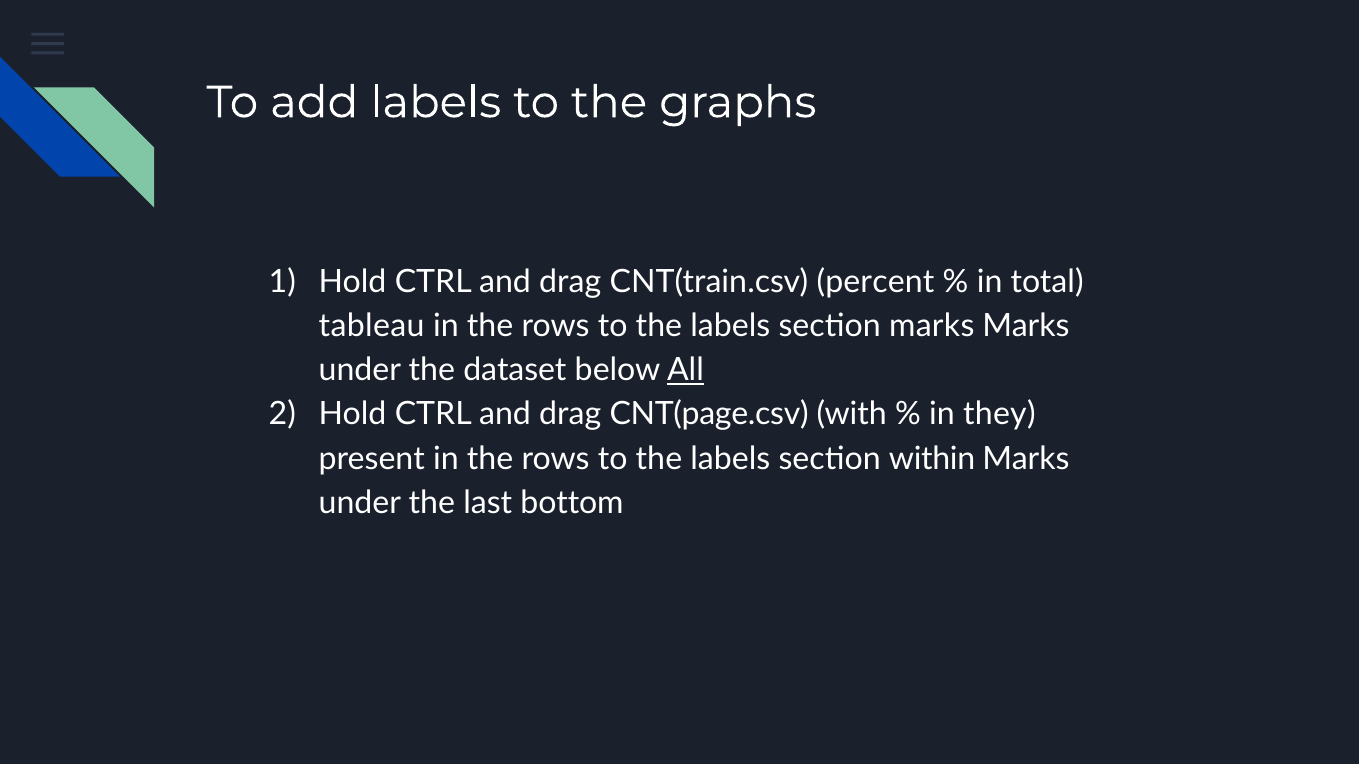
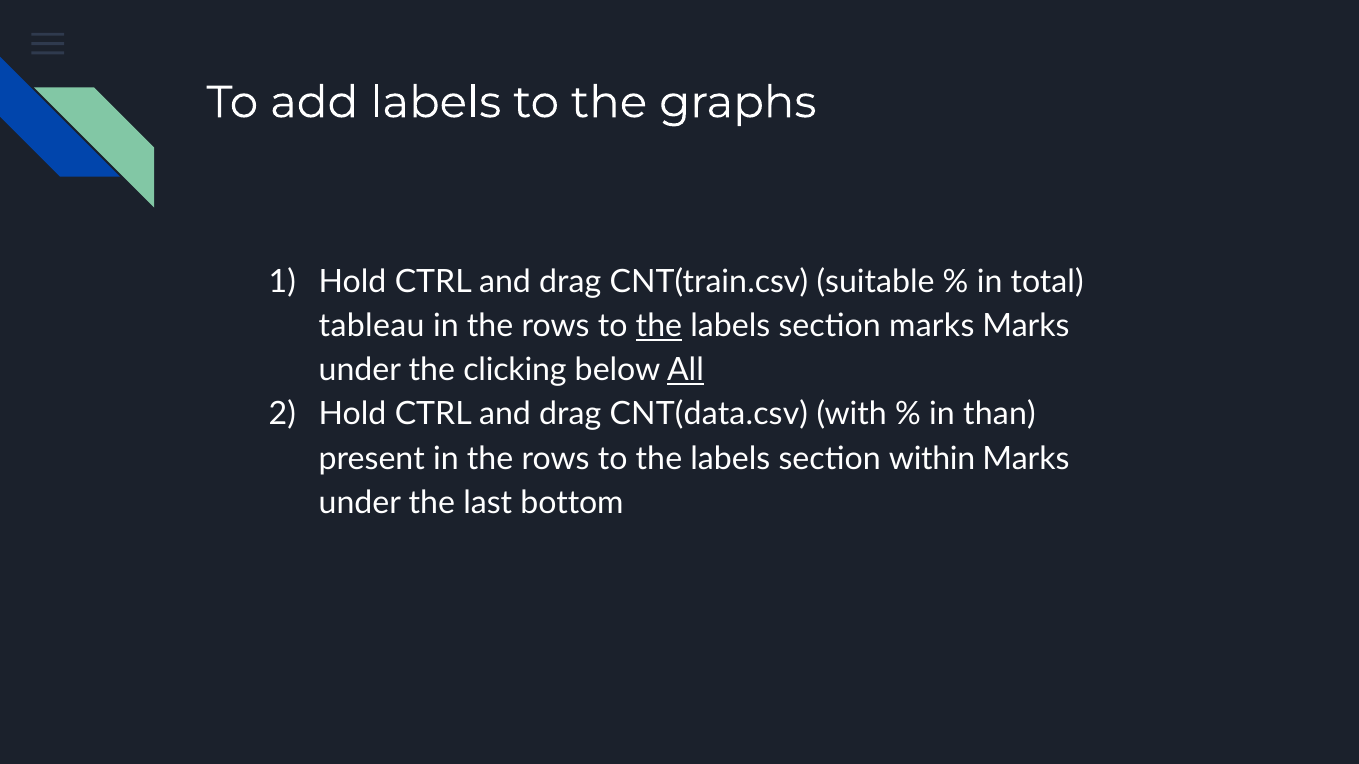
percent: percent -> suitable
the at (659, 326) underline: none -> present
dataset: dataset -> clicking
CNT(page.csv: CNT(page.csv -> CNT(data.csv
they: they -> than
